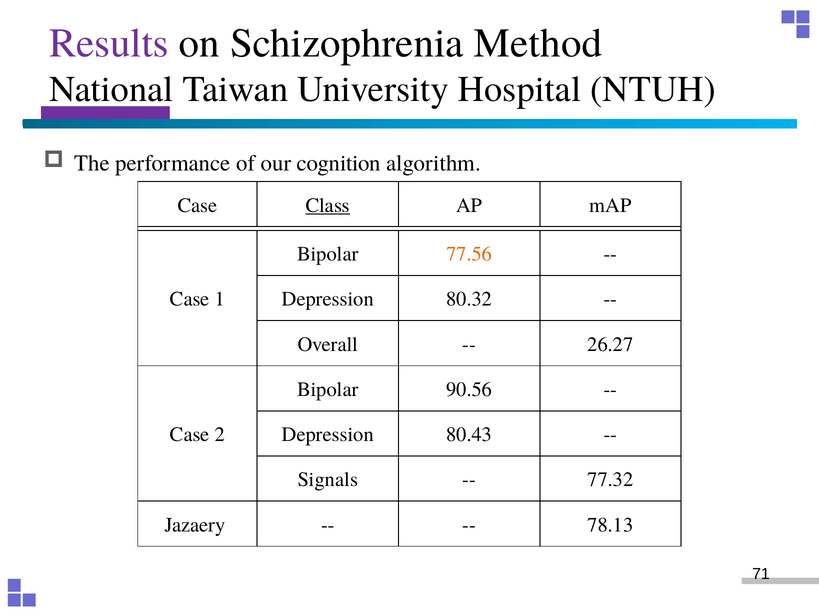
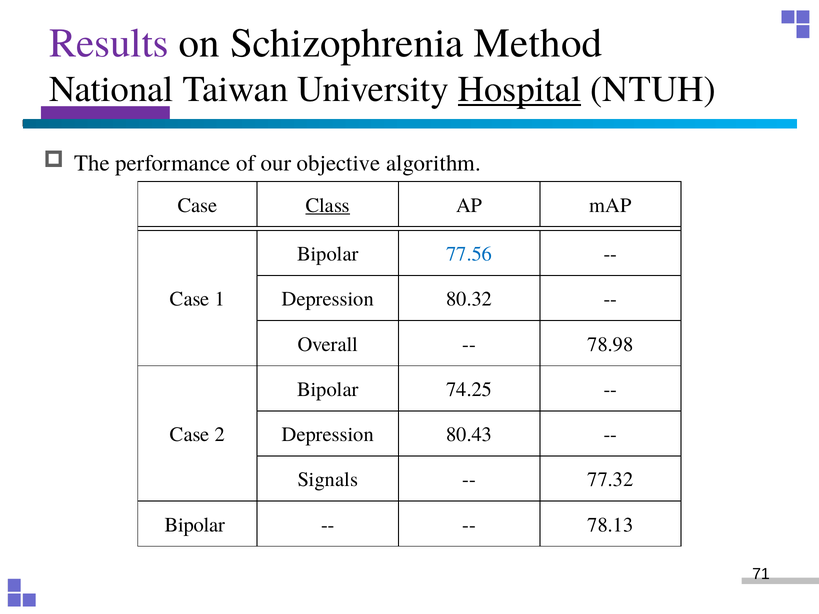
Hospital underline: none -> present
cognition: cognition -> objective
77.56 colour: orange -> blue
26.27: 26.27 -> 78.98
90.56: 90.56 -> 74.25
Jazaery at (195, 525): Jazaery -> Bipolar
